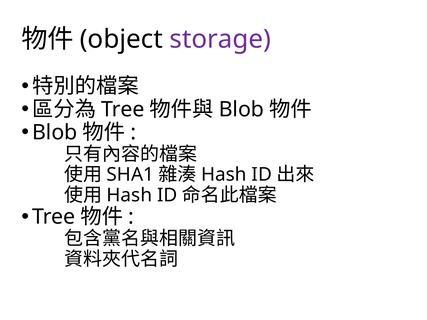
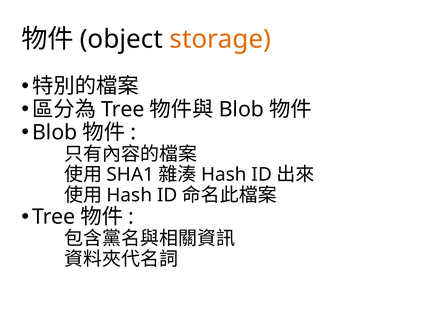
storage colour: purple -> orange
